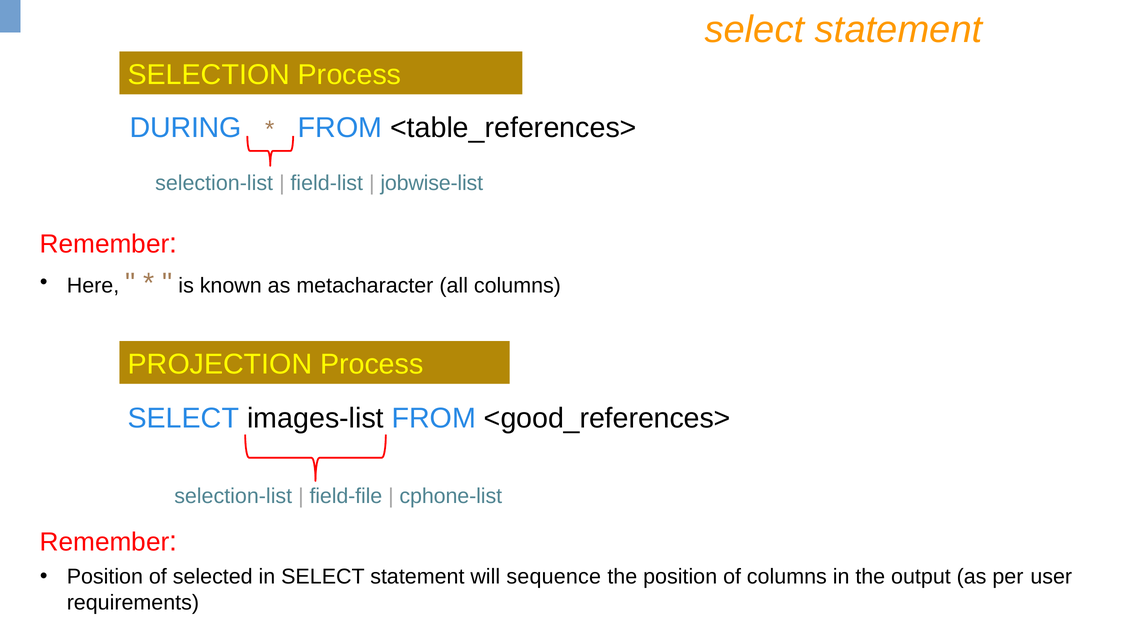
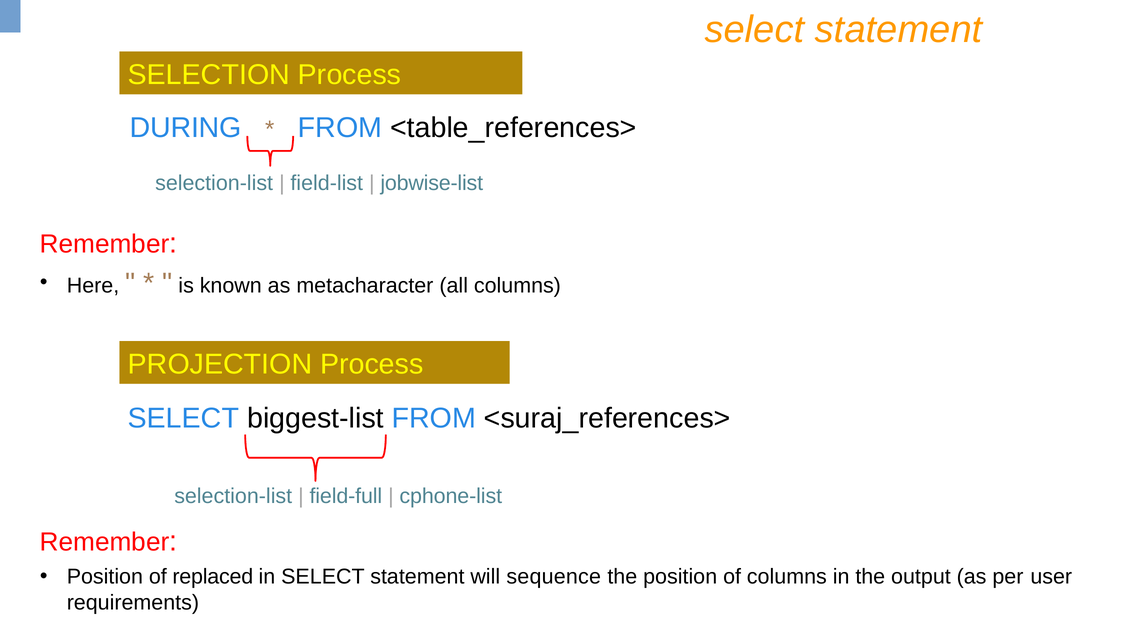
images-list: images-list -> biggest-list
<good_references>: <good_references> -> <suraj_references>
field-file: field-file -> field-full
selected: selected -> replaced
